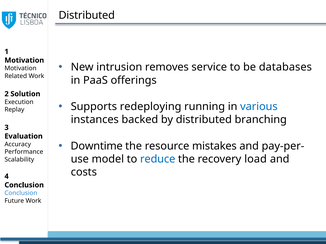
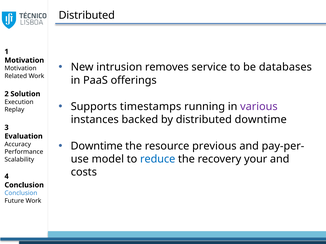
redeploying: redeploying -> timestamps
various colour: blue -> purple
distributed branching: branching -> downtime
mistakes: mistakes -> previous
load: load -> your
